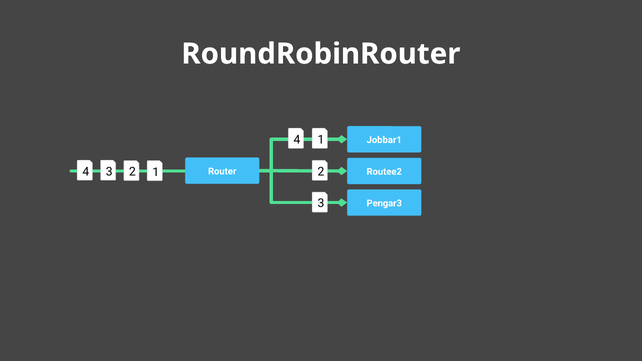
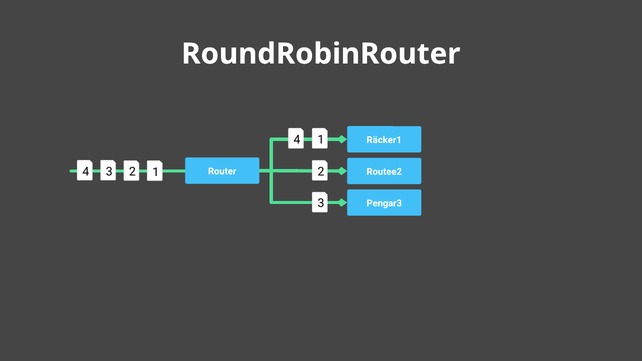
Jobbar1: Jobbar1 -> Räcker1
